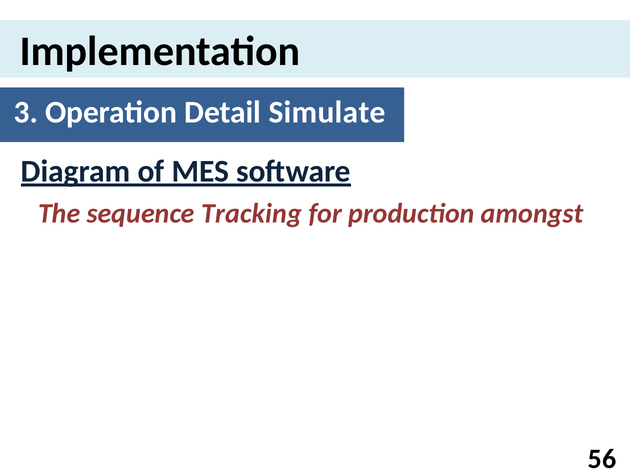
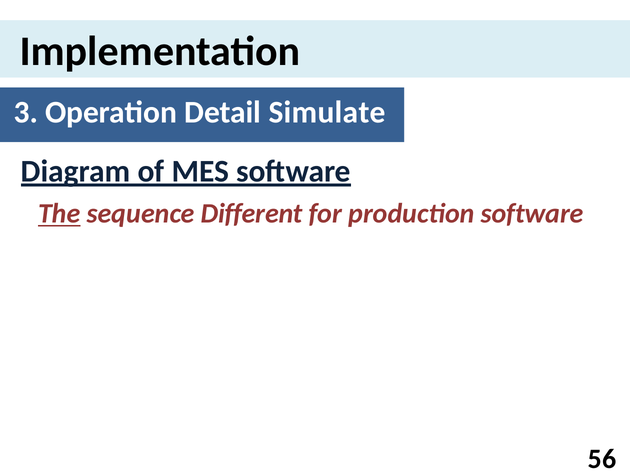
The underline: none -> present
Tracking: Tracking -> Different
production amongst: amongst -> software
